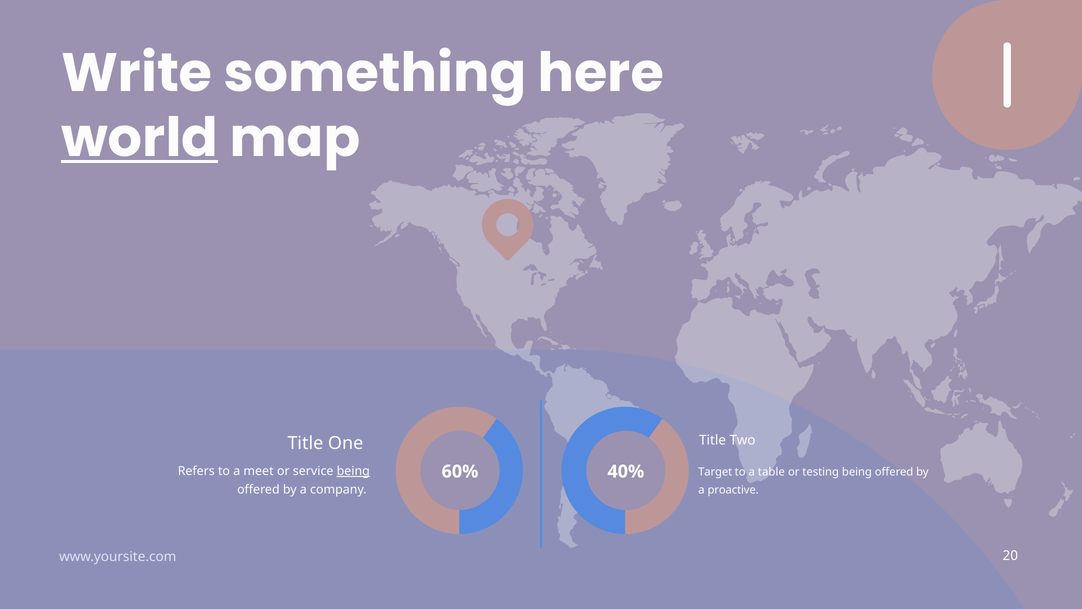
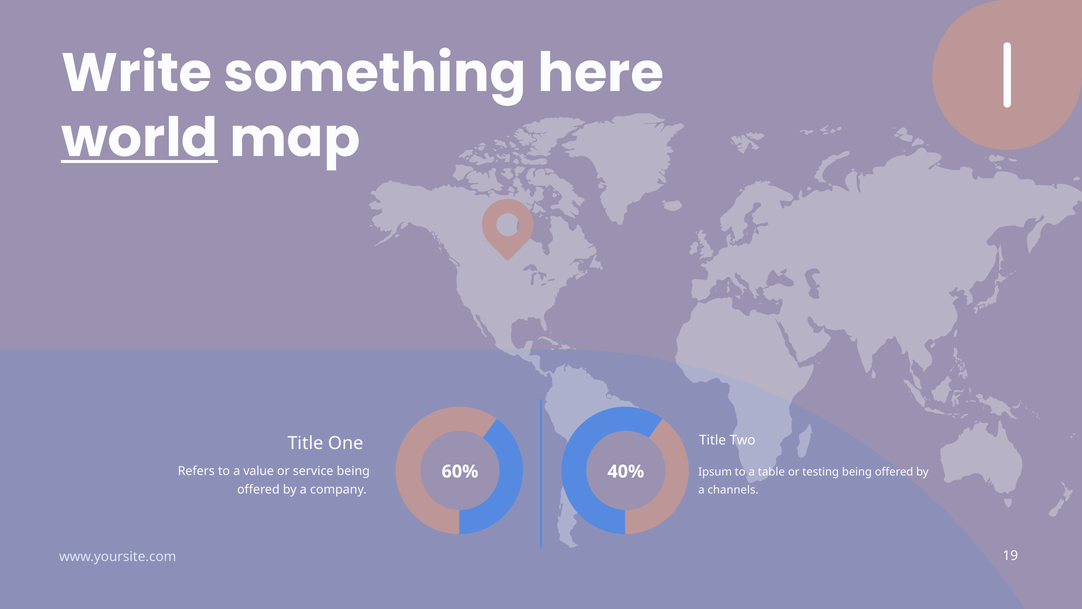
meet: meet -> value
being at (353, 471) underline: present -> none
Target: Target -> Ipsum
proactive: proactive -> channels
20: 20 -> 19
